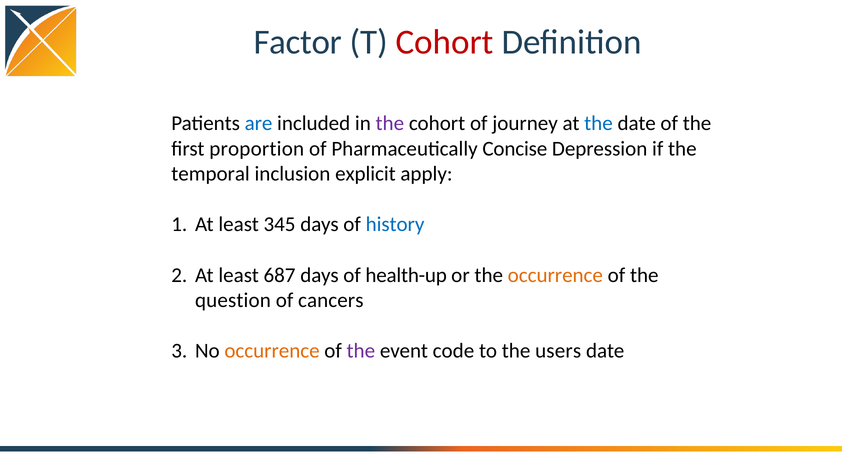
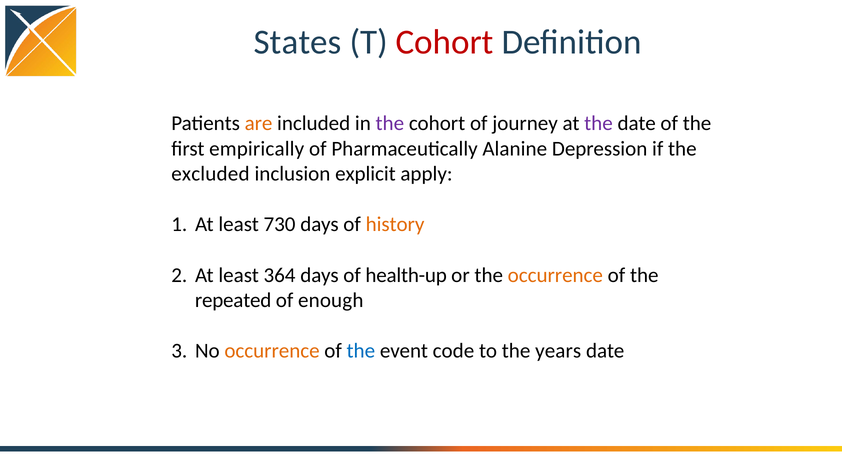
Factor: Factor -> States
are colour: blue -> orange
the at (598, 123) colour: blue -> purple
proportion: proportion -> empirically
Concise: Concise -> Alanine
temporal: temporal -> excluded
345: 345 -> 730
history colour: blue -> orange
687: 687 -> 364
question: question -> repeated
cancers: cancers -> enough
the at (361, 351) colour: purple -> blue
users: users -> years
